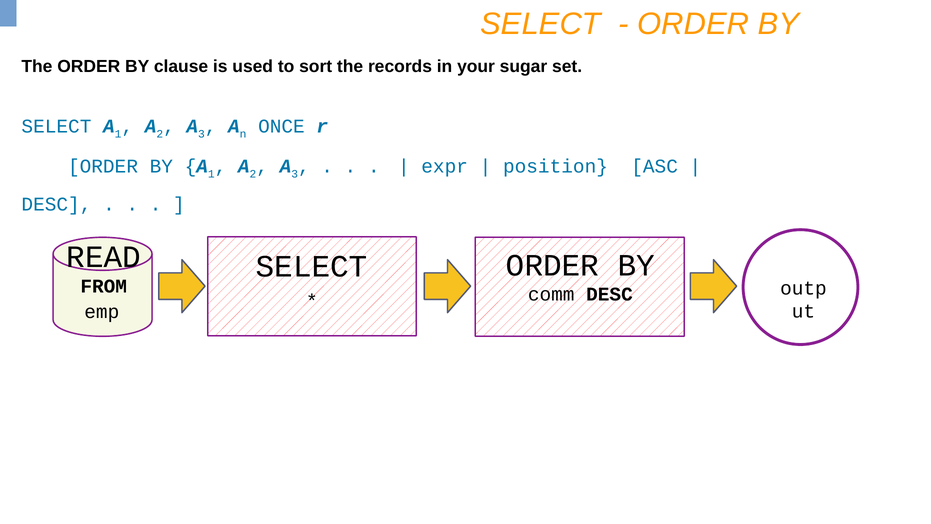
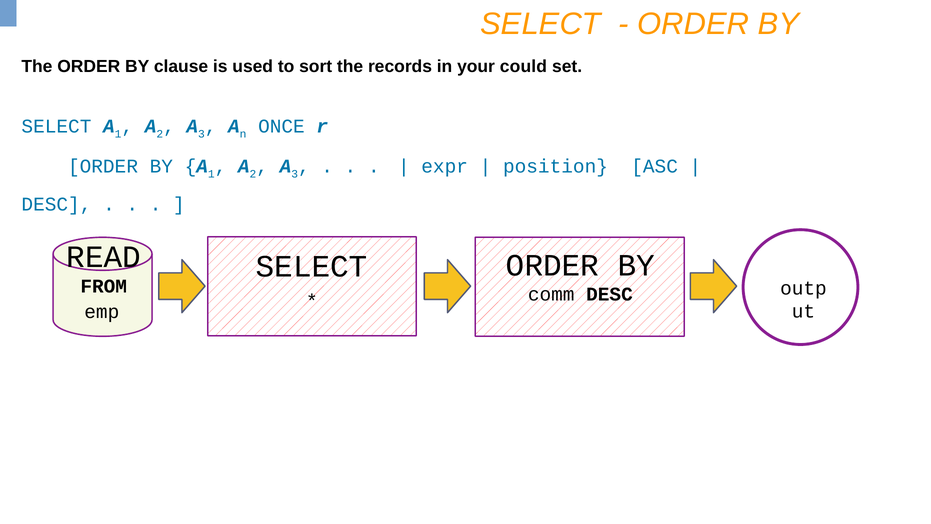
sugar: sugar -> could
